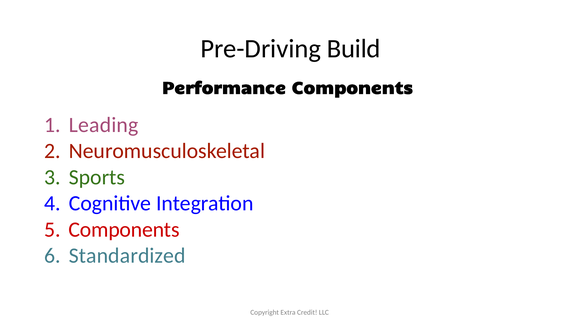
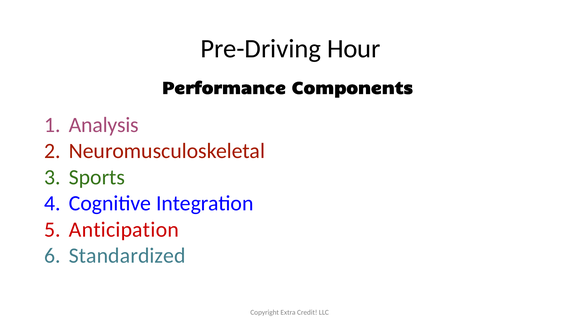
Build: Build -> Hour
Leading: Leading -> Analysis
Components at (124, 229): Components -> Anticipation
